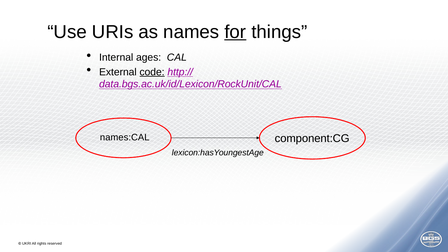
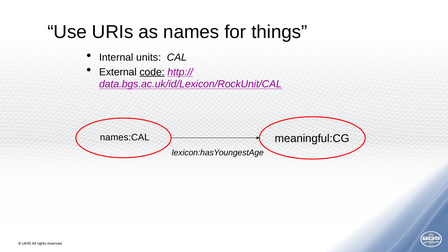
for underline: present -> none
ages: ages -> units
component:CG: component:CG -> meaningful:CG
